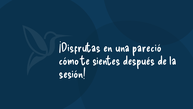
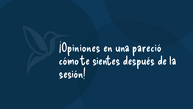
¡Disfrutas: ¡Disfrutas -> ¡Opiniones
